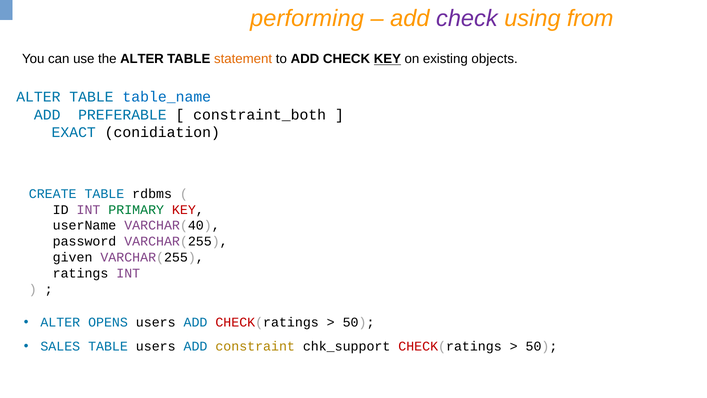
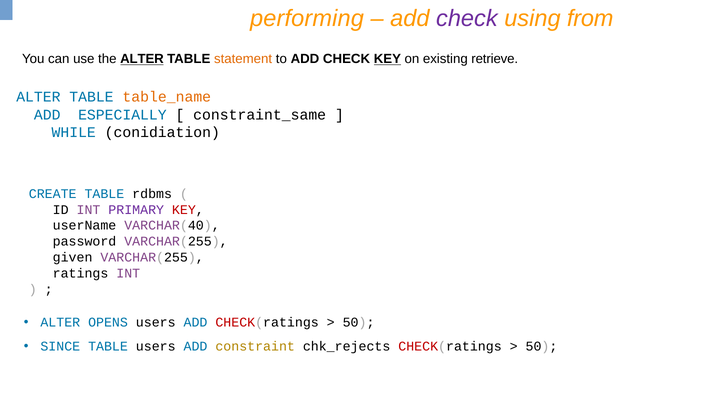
ALTER at (142, 59) underline: none -> present
objects: objects -> retrieve
table_name colour: blue -> orange
PREFERABLE: PREFERABLE -> ESPECIALLY
constraint_both: constraint_both -> constraint_same
EXACT: EXACT -> WHILE
PRIMARY colour: green -> purple
SALES: SALES -> SINCE
chk_support: chk_support -> chk_rejects
